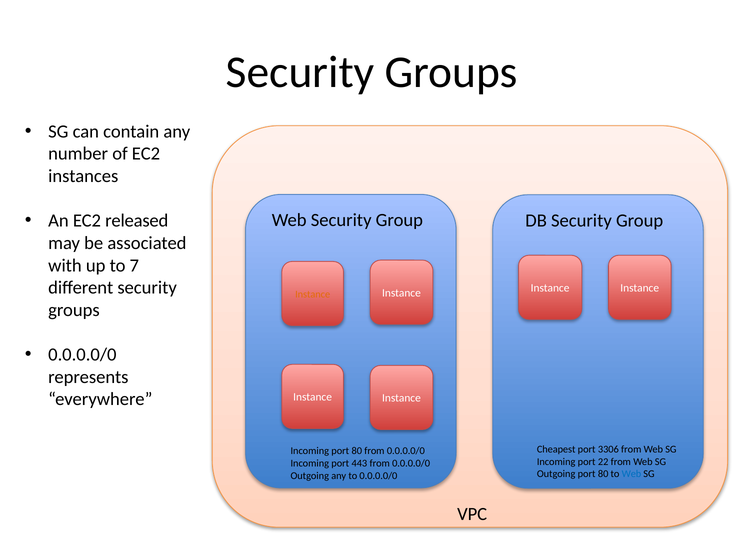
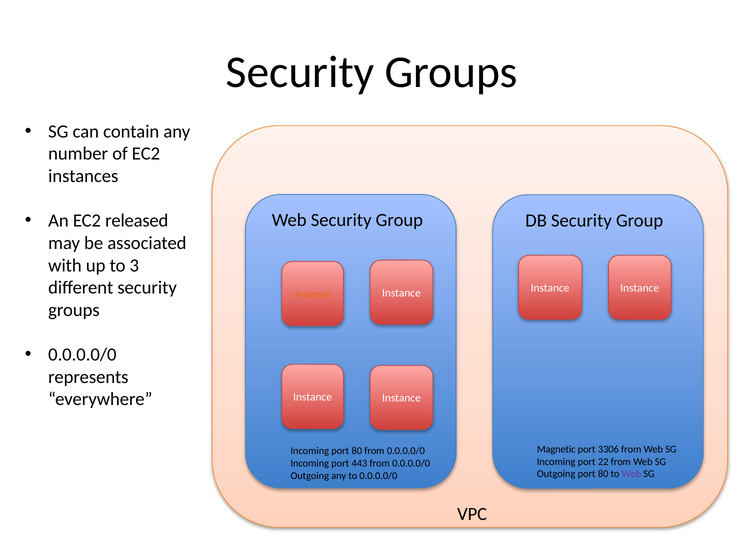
7: 7 -> 3
Cheapest: Cheapest -> Magnetic
Web at (631, 474) colour: blue -> purple
